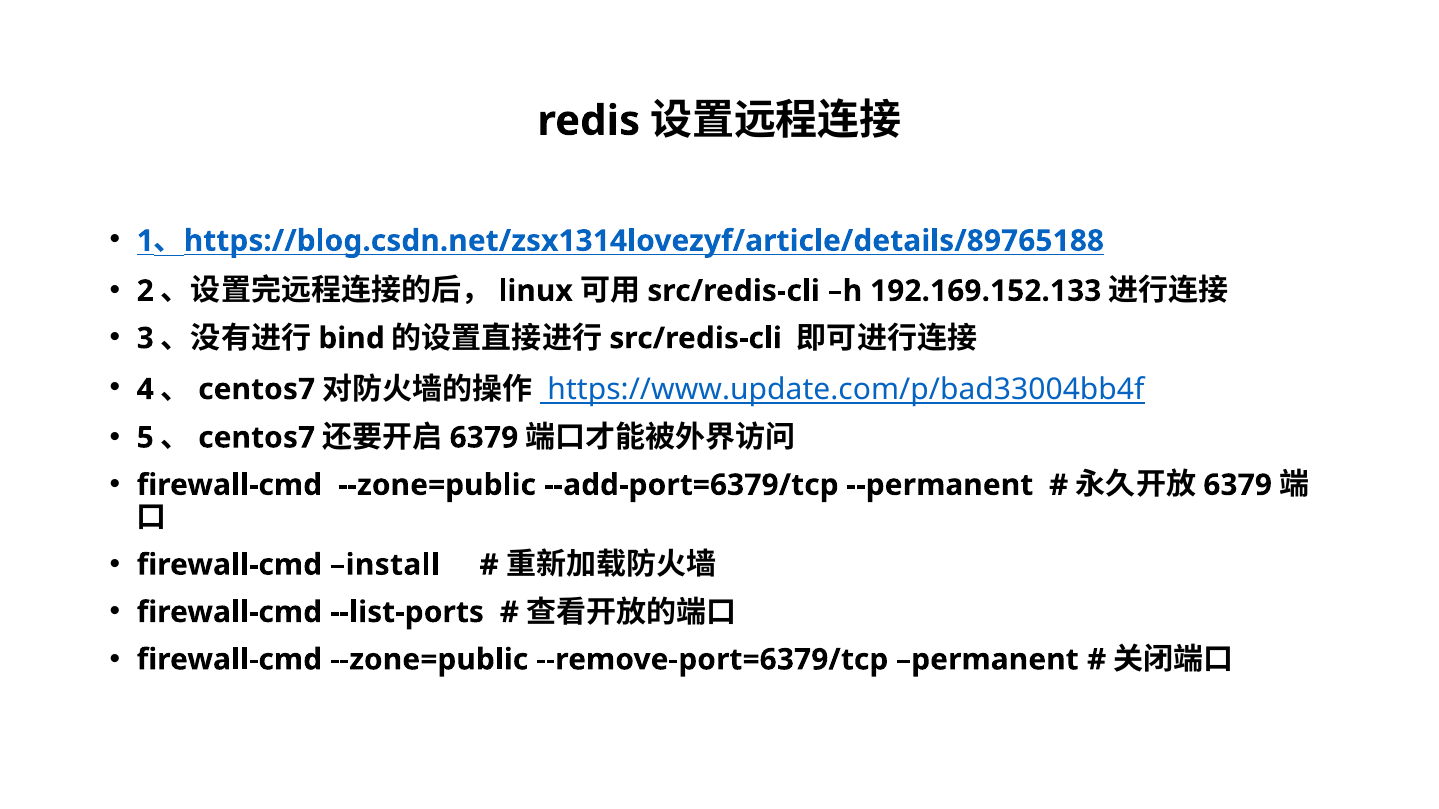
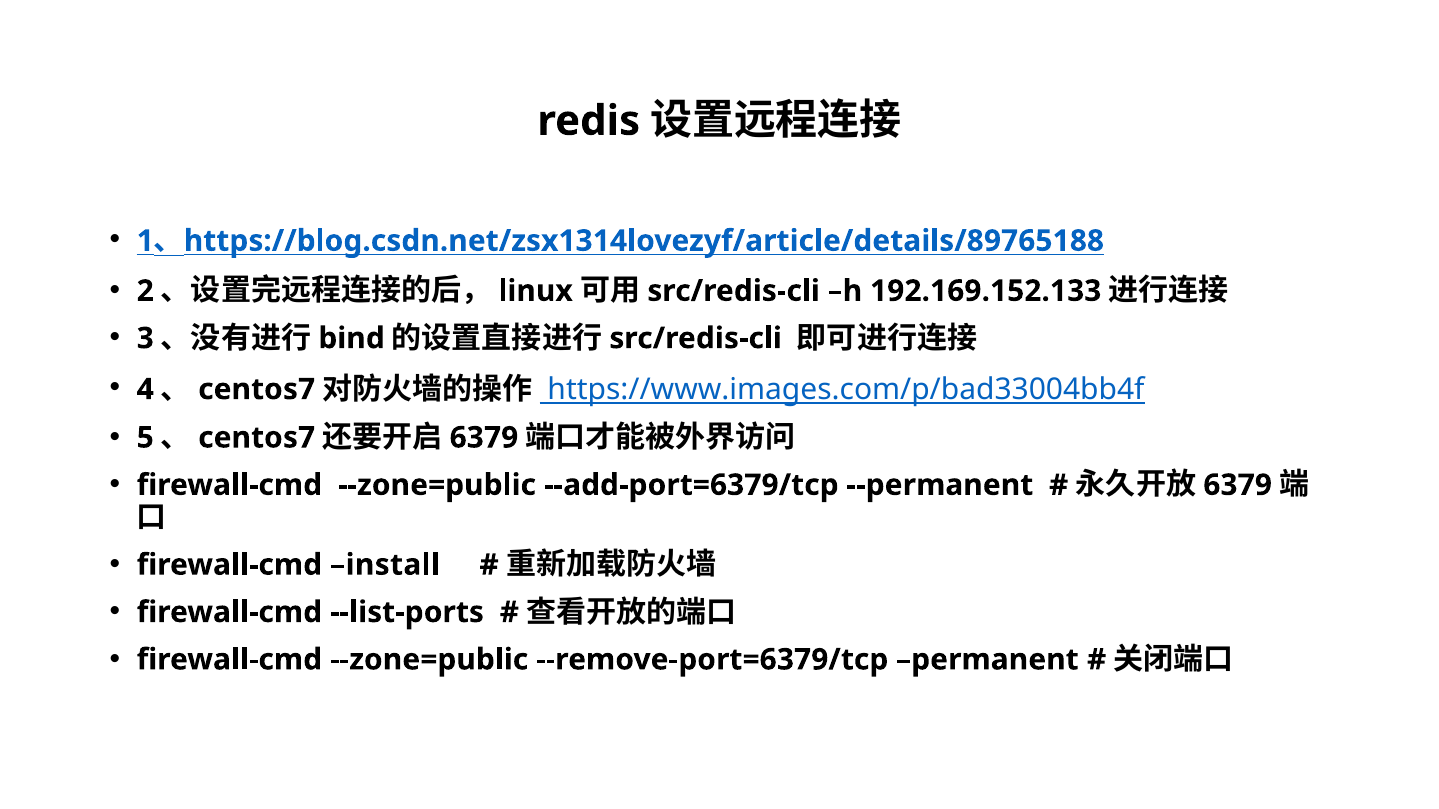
https://www.update.com/p/bad33004bb4f: https://www.update.com/p/bad33004bb4f -> https://www.images.com/p/bad33004bb4f
